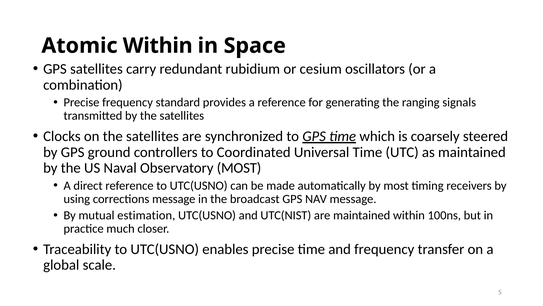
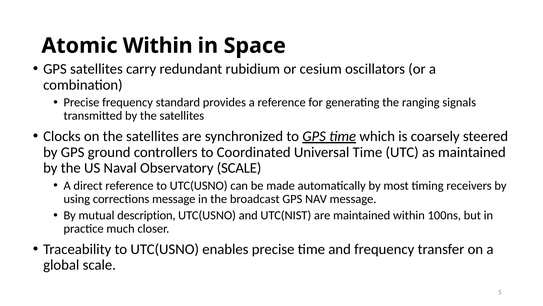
Observatory MOST: MOST -> SCALE
estimation: estimation -> description
